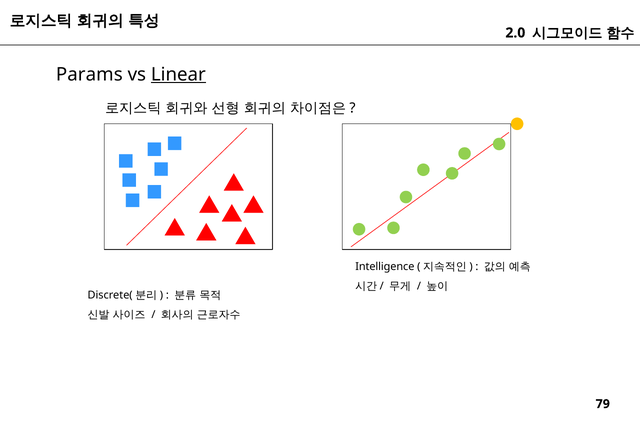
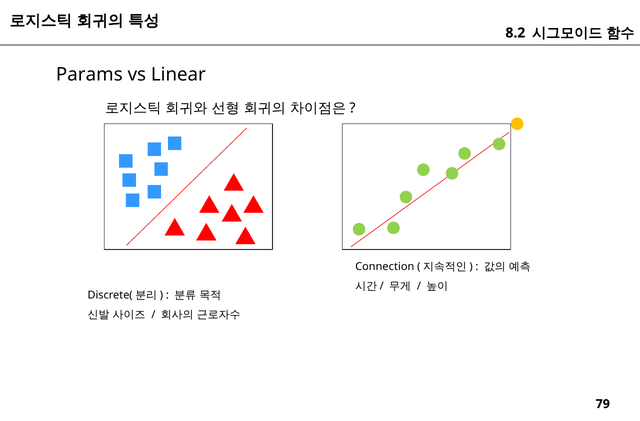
2.0: 2.0 -> 8.2
Linear underline: present -> none
Intelligence: Intelligence -> Connection
